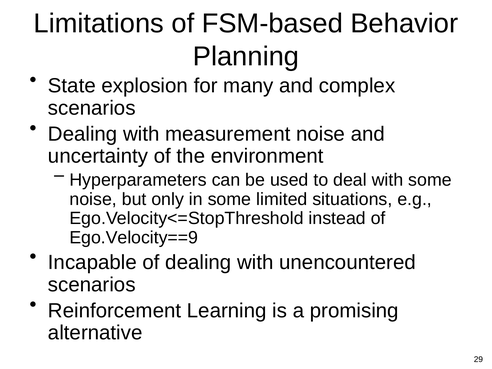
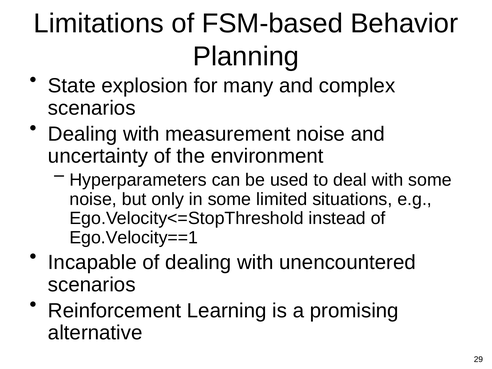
Ego.Velocity==9: Ego.Velocity==9 -> Ego.Velocity==1
